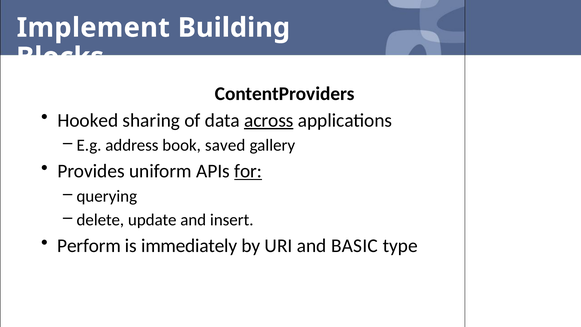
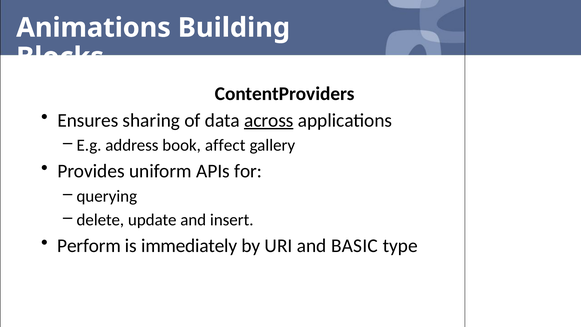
Implement: Implement -> Animations
Hooked: Hooked -> Ensures
saved: saved -> affect
for underline: present -> none
